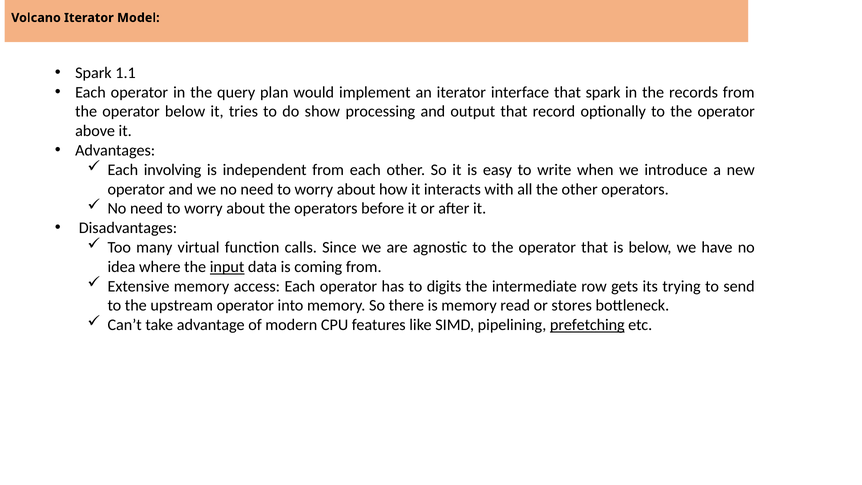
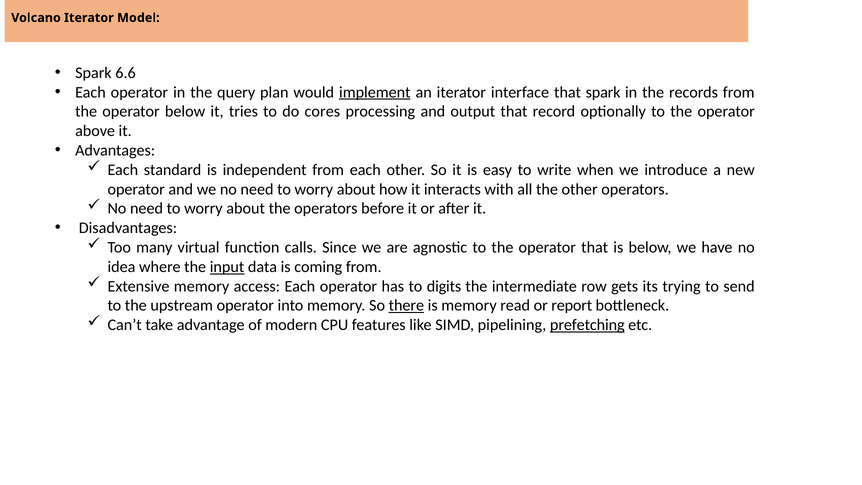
1.1: 1.1 -> 6.6
implement underline: none -> present
show: show -> cores
involving: involving -> standard
there underline: none -> present
stores: stores -> report
